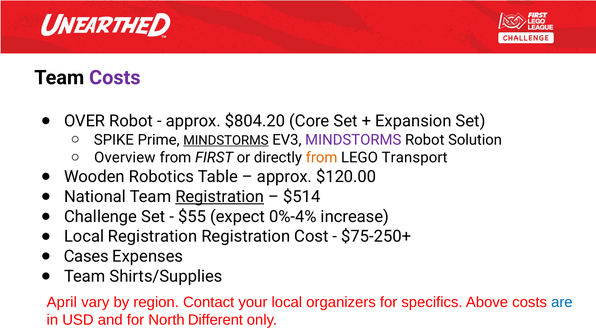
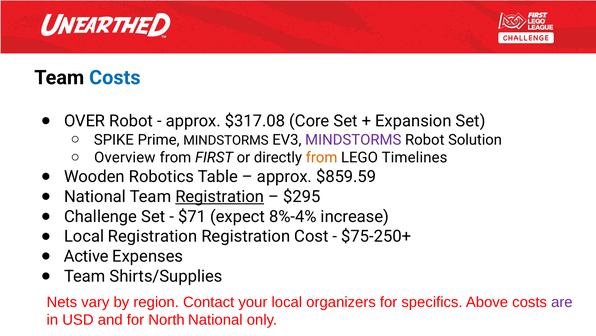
Costs at (115, 77) colour: purple -> blue
$804.20: $804.20 -> $317.08
MINDSTORMS at (226, 140) underline: present -> none
Transport: Transport -> Timelines
$120.00: $120.00 -> $859.59
$514: $514 -> $295
$55: $55 -> $71
0%-4%: 0%-4% -> 8%-4%
Cases: Cases -> Active
April: April -> Nets
are colour: blue -> purple
North Different: Different -> National
